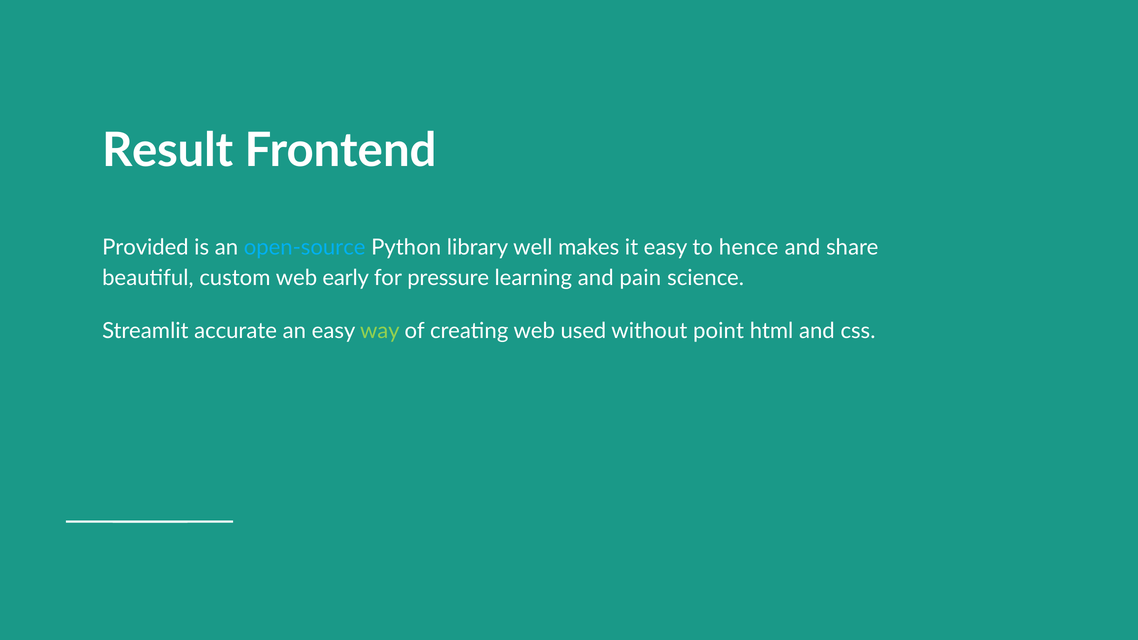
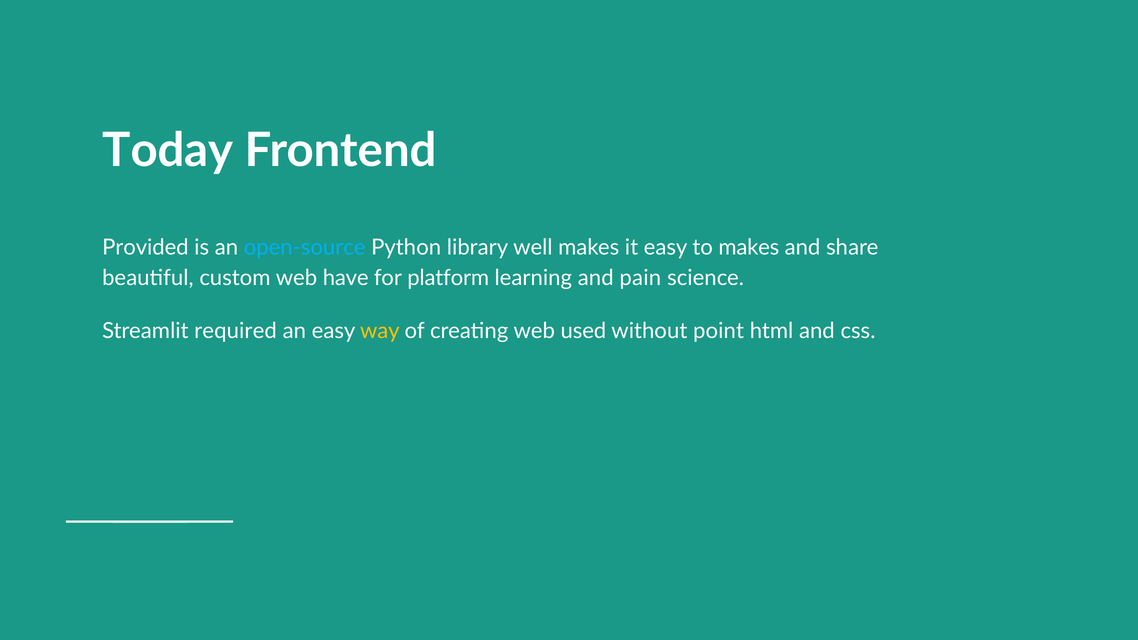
Result: Result -> Today
to hence: hence -> makes
early: early -> have
pressure: pressure -> platform
accurate: accurate -> required
way colour: light green -> yellow
